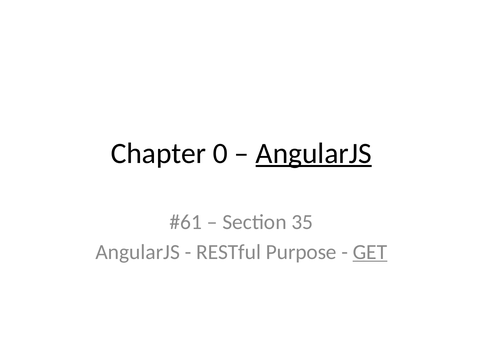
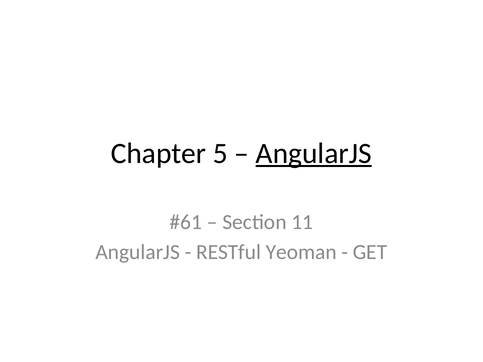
0: 0 -> 5
35: 35 -> 11
Purpose: Purpose -> Yeoman
GET underline: present -> none
